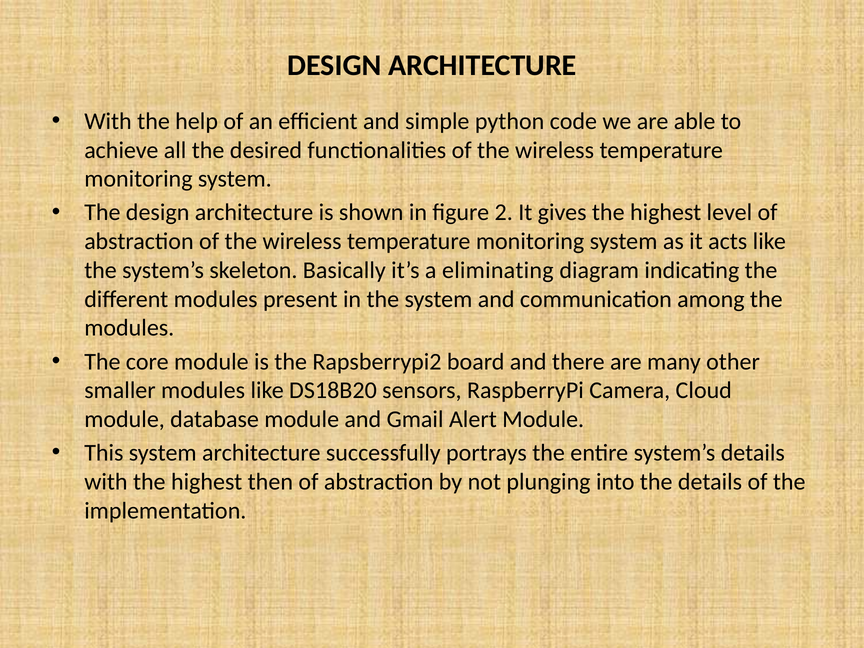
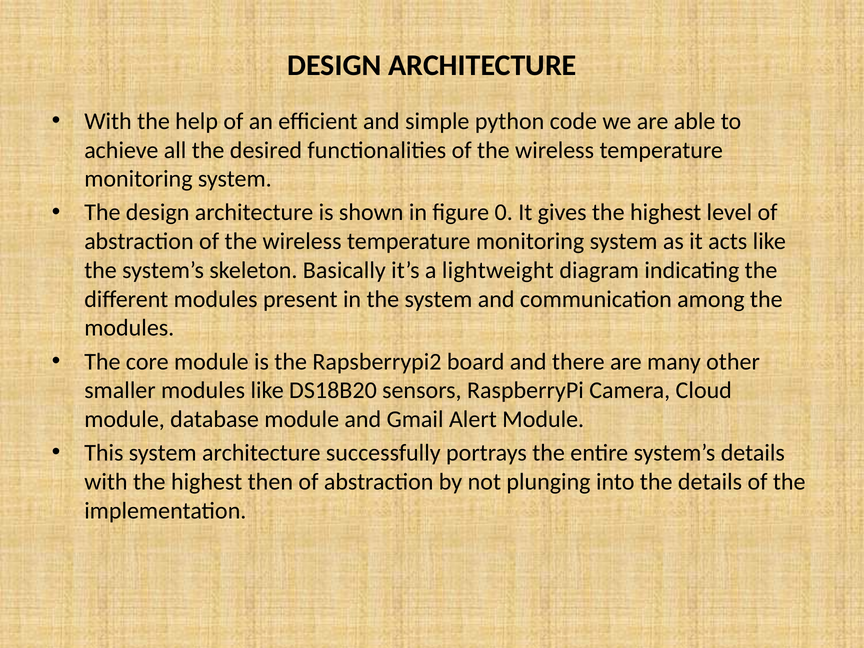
2: 2 -> 0
eliminating: eliminating -> lightweight
